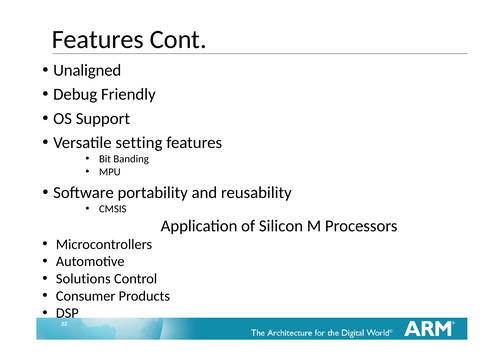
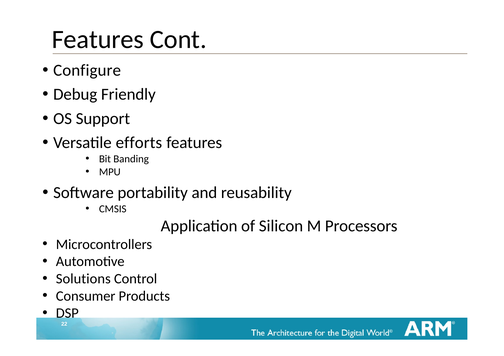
Unaligned: Unaligned -> Configure
setting: setting -> efforts
